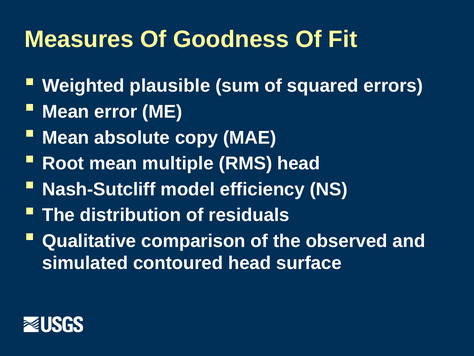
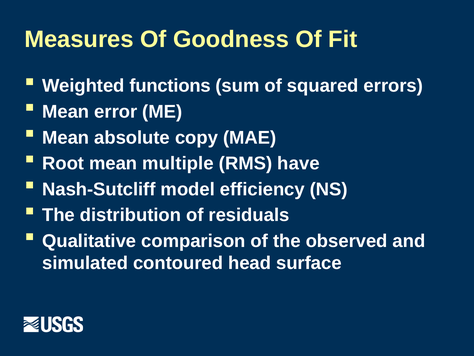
plausible: plausible -> functions
RMS head: head -> have
